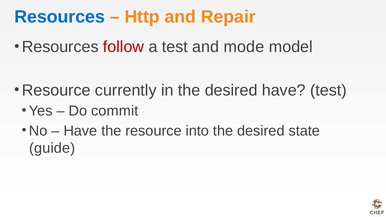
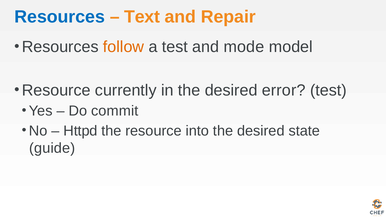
Http: Http -> Text
follow colour: red -> orange
desired have: have -> error
Have at (80, 131): Have -> Httpd
